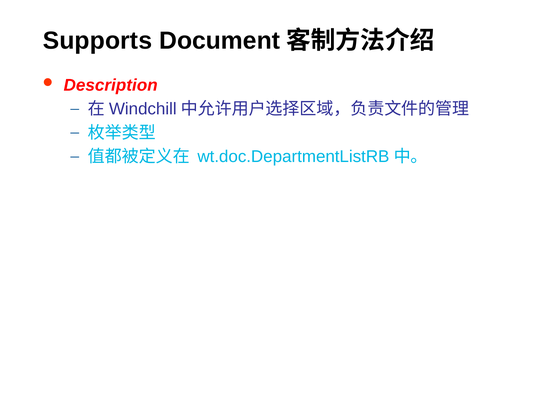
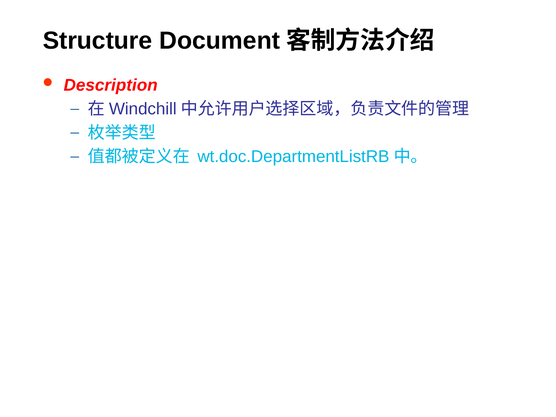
Supports: Supports -> Structure
